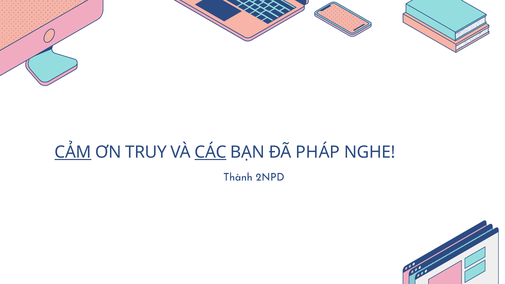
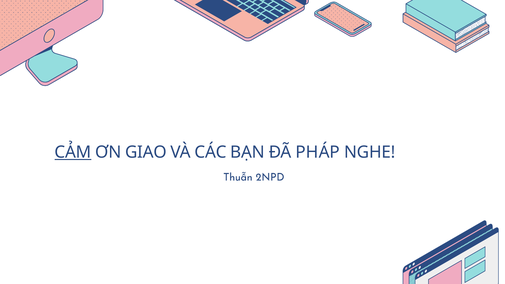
TRUY: TRUY -> GIAO
CÁC underline: present -> none
Thành: Thành -> Thuẫn
